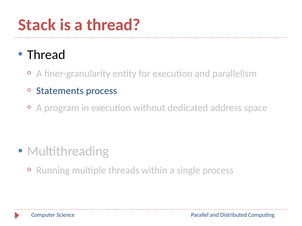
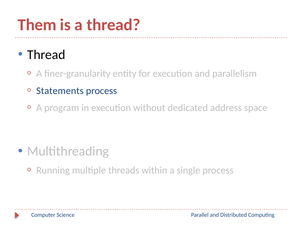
Stack: Stack -> Them
